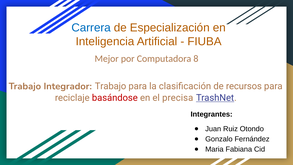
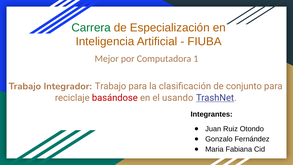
Carrera colour: blue -> green
8: 8 -> 1
recursos: recursos -> conjunto
precisa: precisa -> usando
